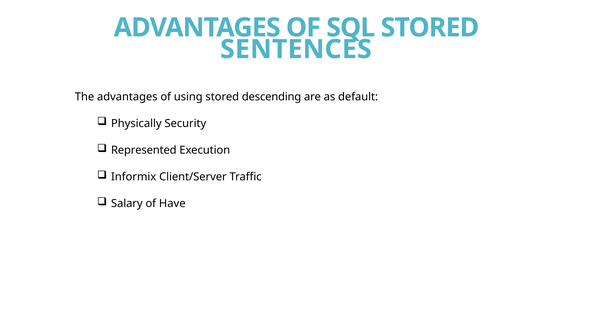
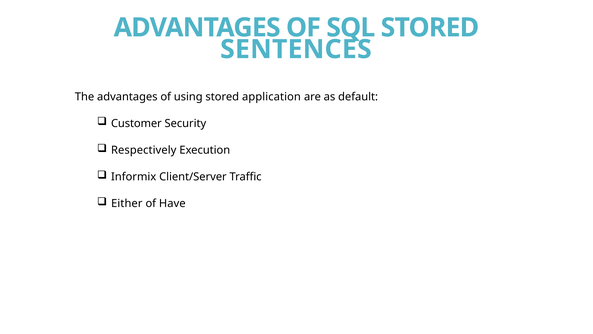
descending: descending -> application
Physically: Physically -> Customer
Represented: Represented -> Respectively
Salary: Salary -> Either
